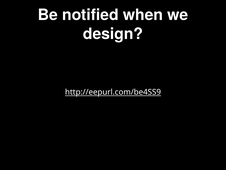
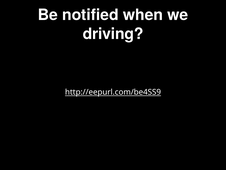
design: design -> driving
